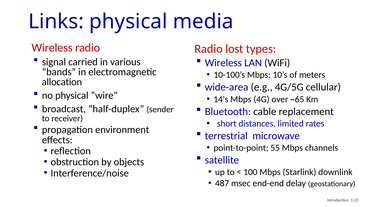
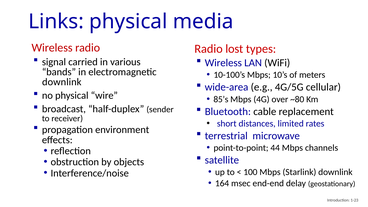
allocation at (62, 82): allocation -> downlink
14’s: 14’s -> 85’s
~65: ~65 -> ~80
55: 55 -> 44
487: 487 -> 164
